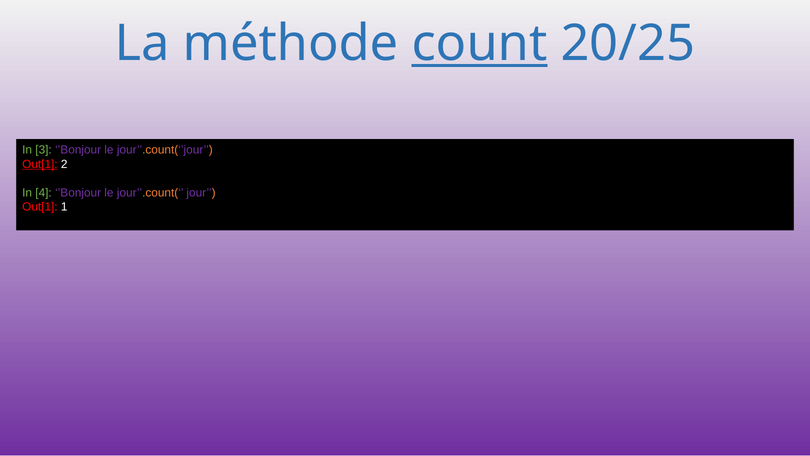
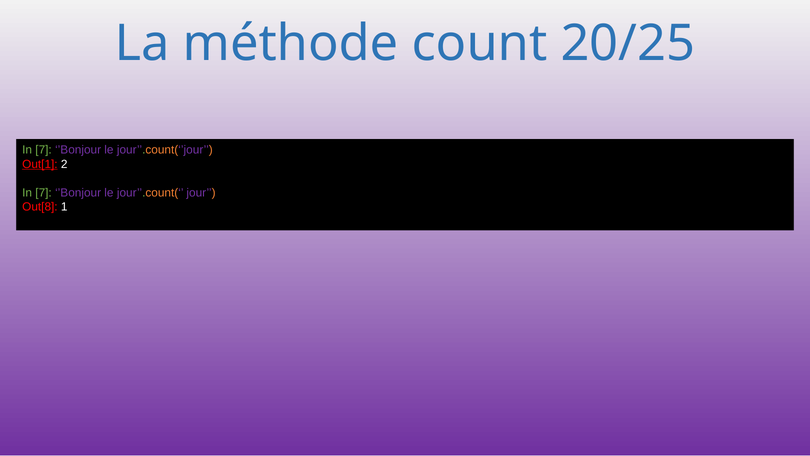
count underline: present -> none
3 at (44, 150): 3 -> 7
4 at (44, 192): 4 -> 7
Out[1 at (40, 207): Out[1 -> Out[8
